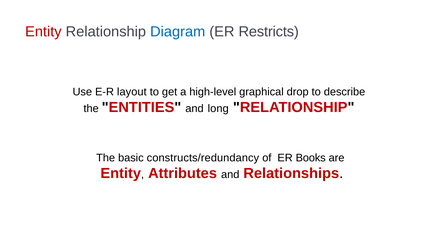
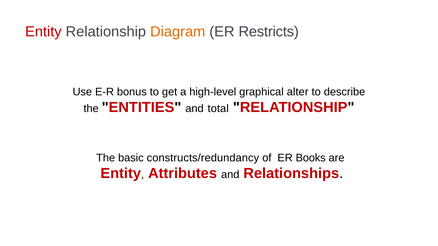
Diagram colour: blue -> orange
layout: layout -> bonus
drop: drop -> alter
long: long -> total
